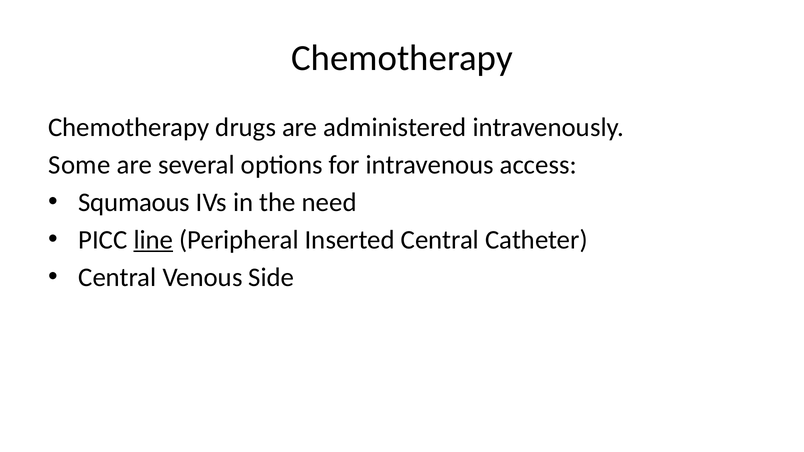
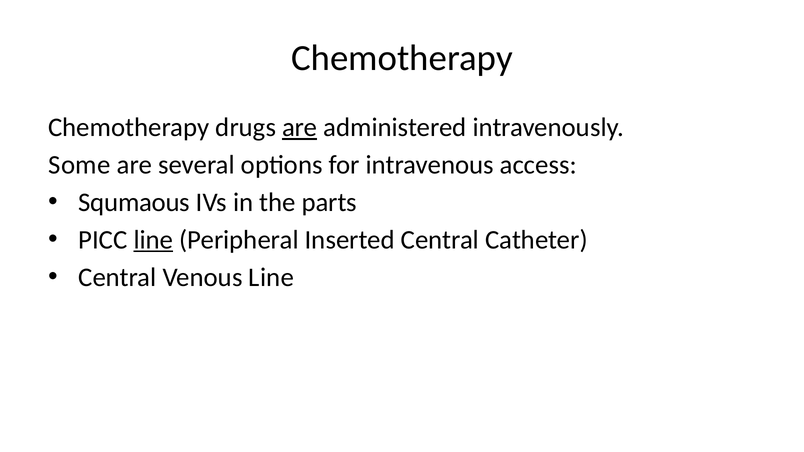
are at (300, 128) underline: none -> present
need: need -> parts
Venous Side: Side -> Line
